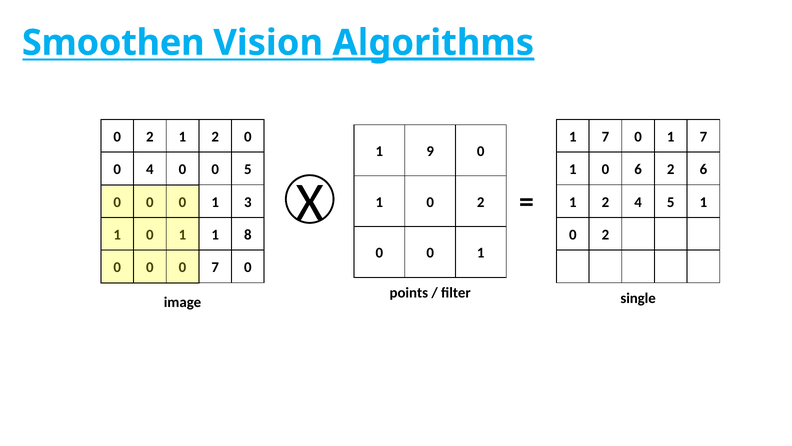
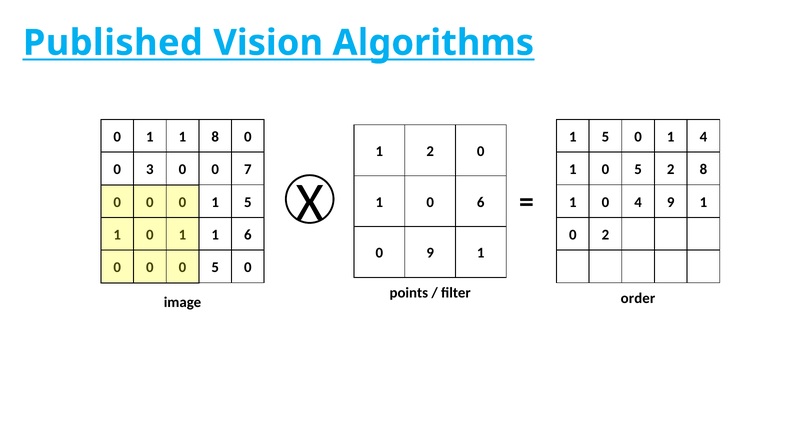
Smoothen: Smoothen -> Published
Algorithms underline: present -> none
2 at (150, 137): 2 -> 1
2 at (215, 137): 2 -> 8
7 at (605, 137): 7 -> 5
0 1 7: 7 -> 4
1 9: 9 -> 2
0 4: 4 -> 3
0 5: 5 -> 7
6 at (638, 169): 6 -> 5
2 6: 6 -> 8
3 at (248, 202): 3 -> 5
2 at (481, 202): 2 -> 6
2 at (605, 202): 2 -> 0
4 5: 5 -> 9
1 8: 8 -> 6
0 at (430, 253): 0 -> 9
7 at (215, 267): 7 -> 5
single: single -> order
